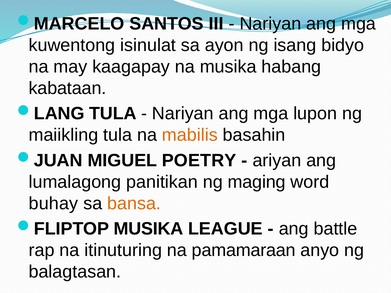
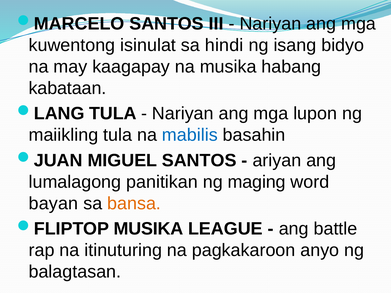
ayon: ayon -> hindi
mabilis colour: orange -> blue
MIGUEL POETRY: POETRY -> SANTOS
buhay: buhay -> bayan
pamamaraan: pamamaraan -> pagkakaroon
